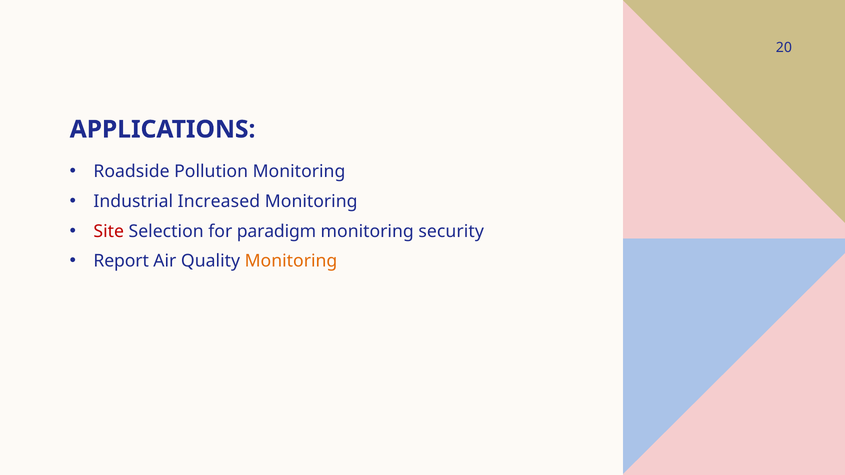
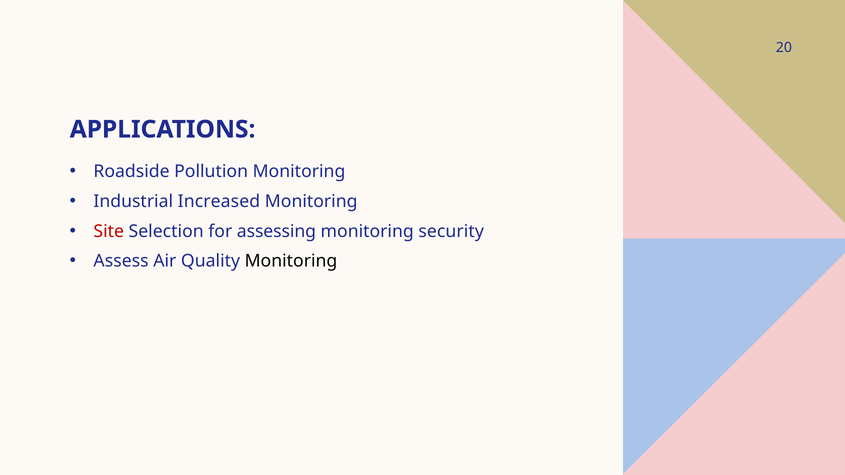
paradigm: paradigm -> assessing
Report: Report -> Assess
Monitoring at (291, 261) colour: orange -> black
